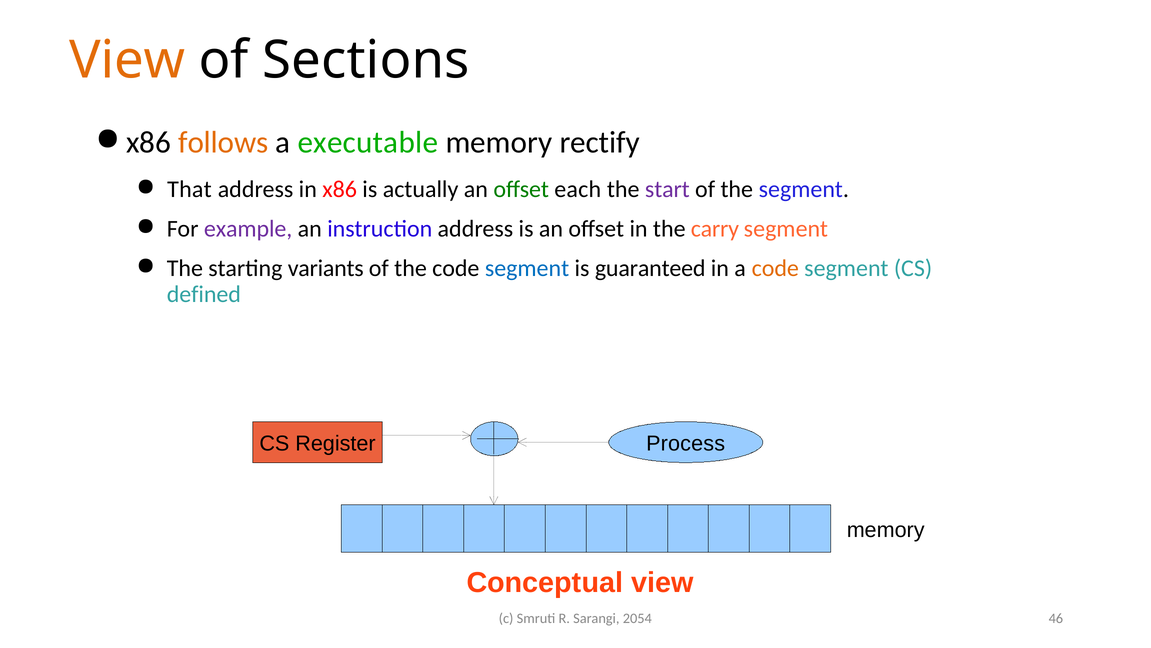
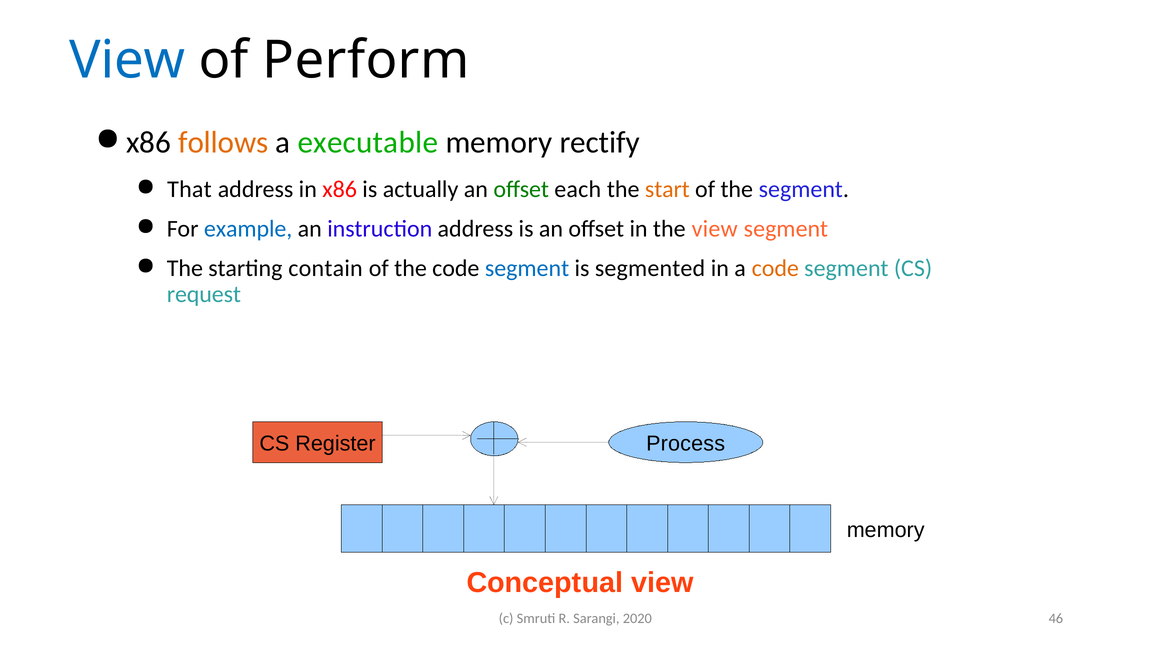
View at (127, 61) colour: orange -> blue
Sections: Sections -> Perform
start colour: purple -> orange
example colour: purple -> blue
the carry: carry -> view
variants: variants -> contain
guaranteed: guaranteed -> segmented
defined: defined -> request
2054: 2054 -> 2020
